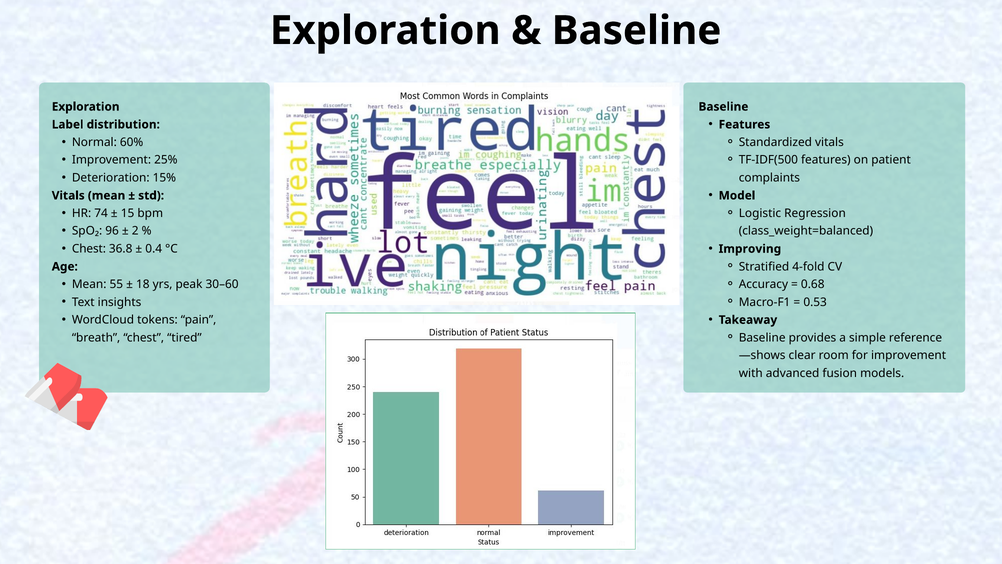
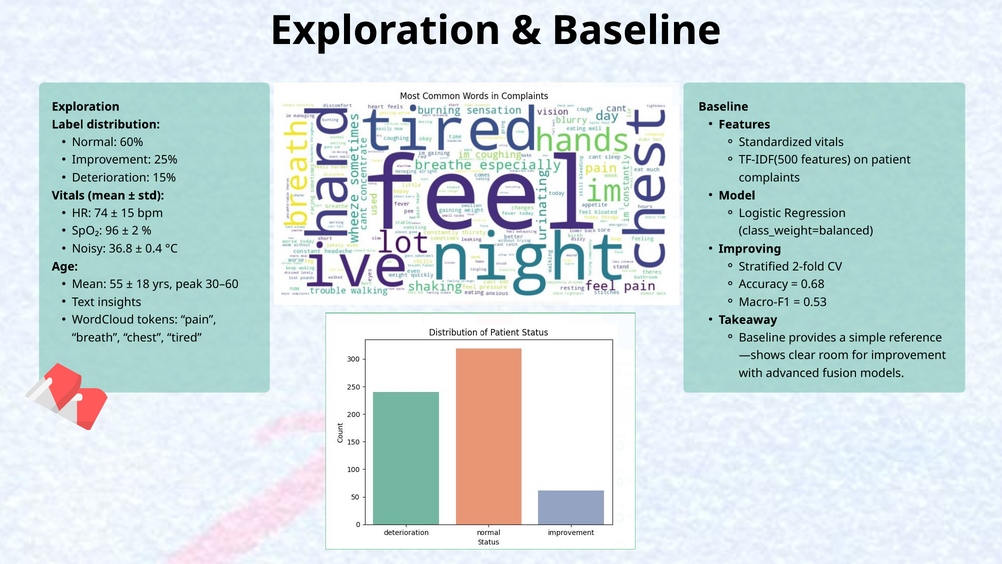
Chest at (89, 249): Chest -> Noisy
4-fold: 4-fold -> 2-fold
